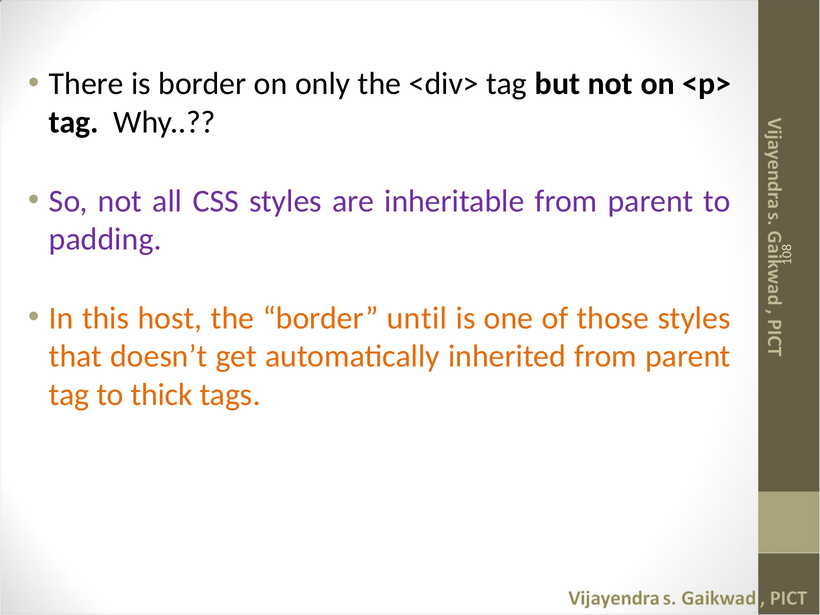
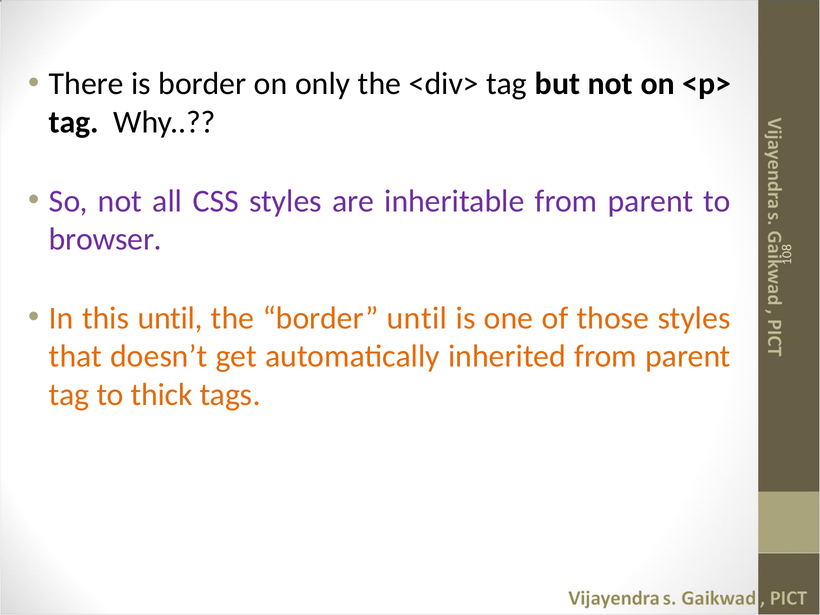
padding: padding -> browser
this host: host -> until
